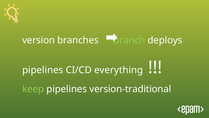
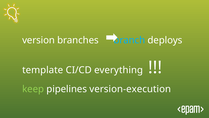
branch colour: light green -> light blue
pipelines at (43, 70): pipelines -> template
version-traditional: version-traditional -> version-execution
